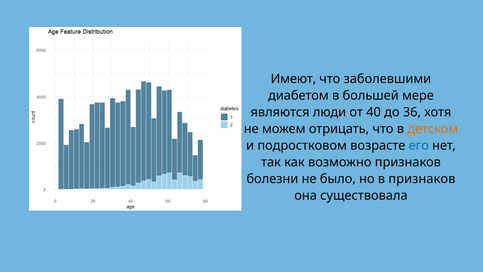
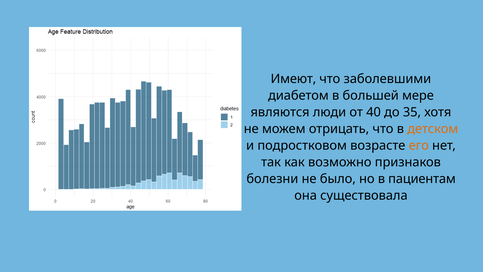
36: 36 -> 35
его colour: blue -> orange
в признаков: признаков -> пациентам
